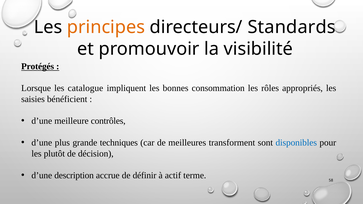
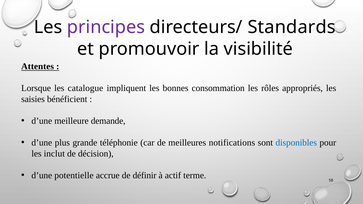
principes colour: orange -> purple
Protégés: Protégés -> Attentes
contrôles: contrôles -> demande
techniques: techniques -> téléphonie
transforment: transforment -> notifications
plutôt: plutôt -> inclut
description: description -> potentielle
